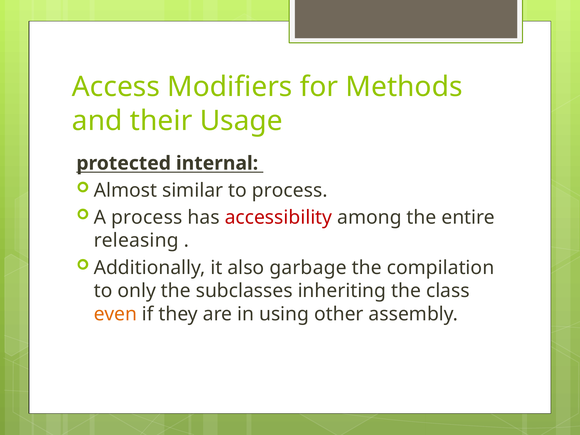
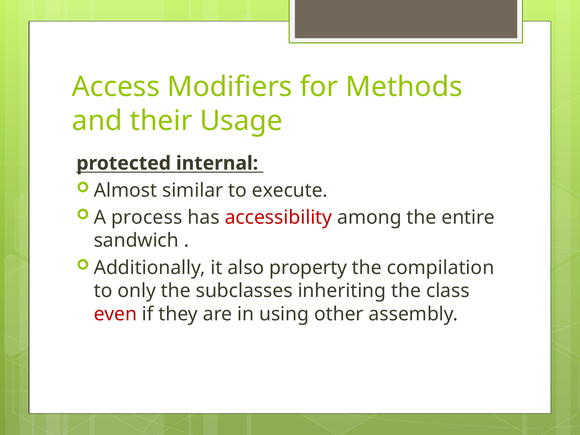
to process: process -> execute
releasing: releasing -> sandwich
garbage: garbage -> property
even colour: orange -> red
